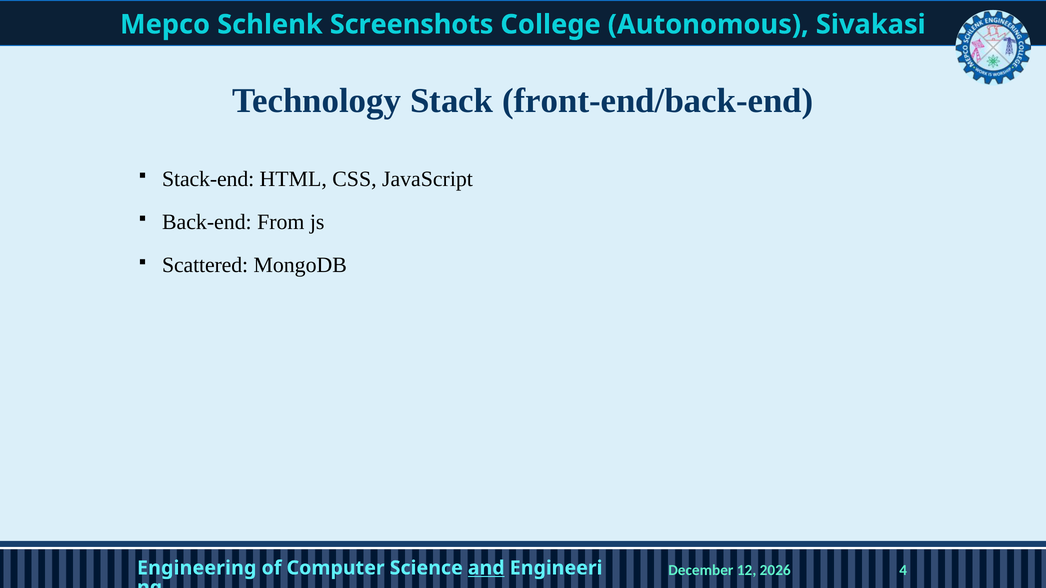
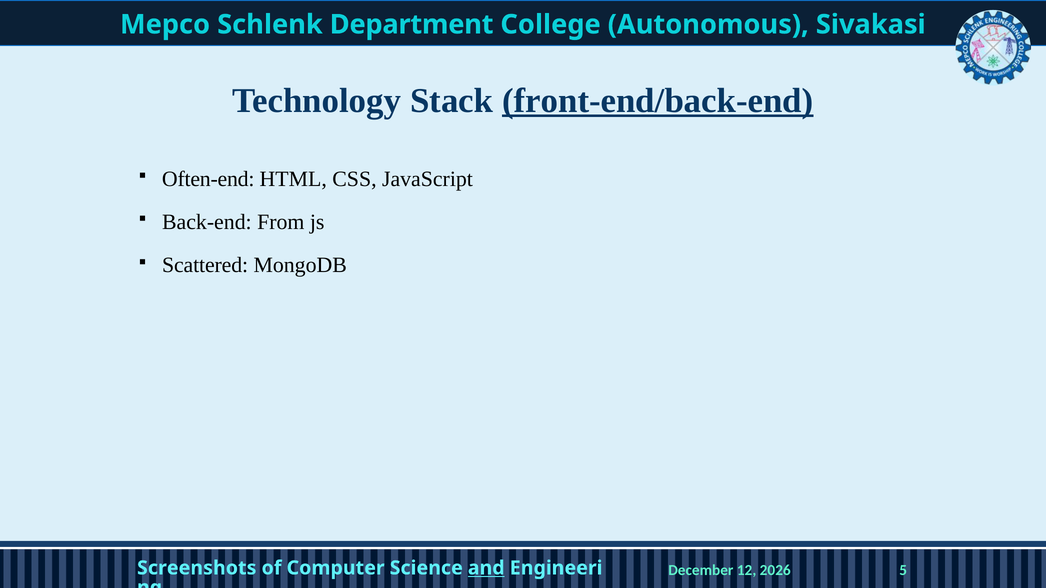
Screenshots: Screenshots -> Department
front-end/back-end underline: none -> present
Stack-end: Stack-end -> Often-end
4: 4 -> 5
Engineering: Engineering -> Screenshots
